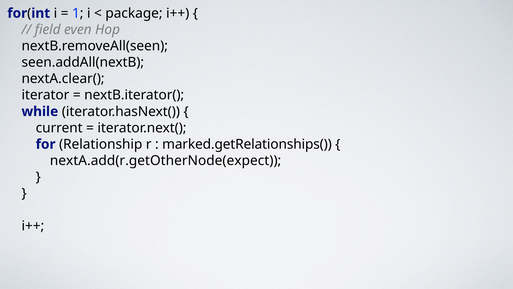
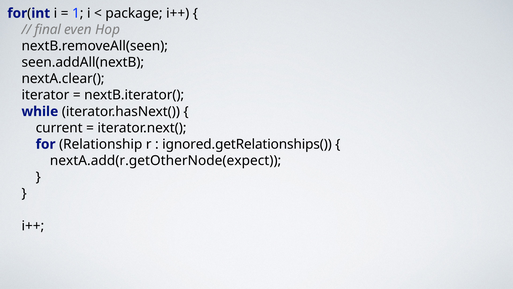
field: field -> final
marked.getRelationships(: marked.getRelationships( -> ignored.getRelationships(
